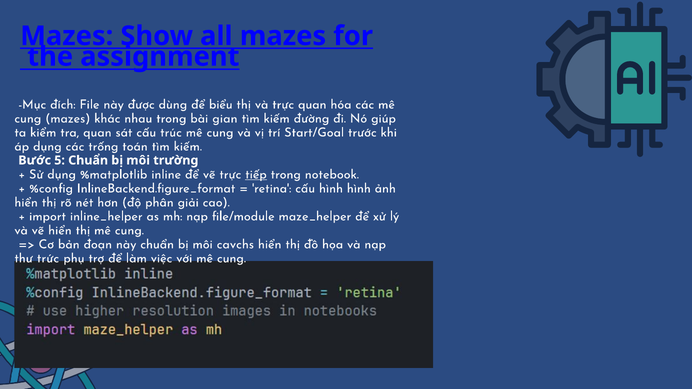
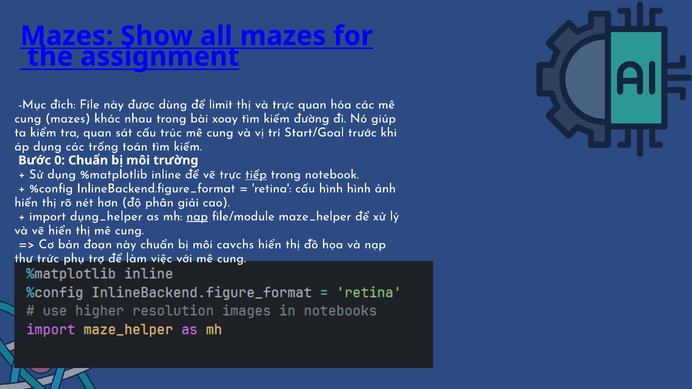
biểu: biểu -> limit
gian: gian -> xoay
5: 5 -> 0
inline_helper: inline_helper -> dụng_helper
nạp at (197, 216) underline: none -> present
